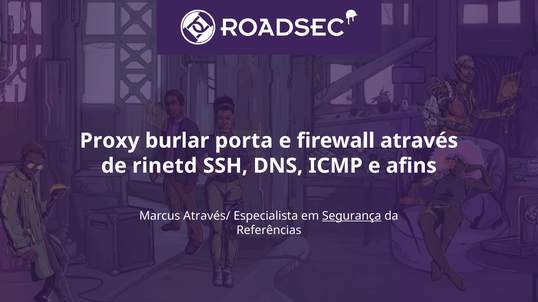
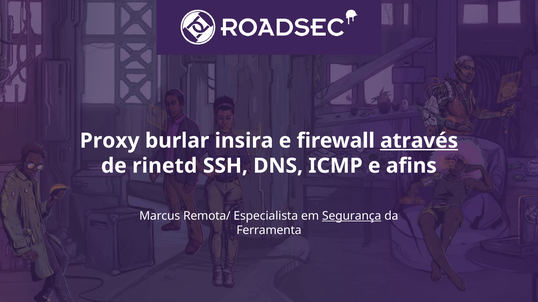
porta: porta -> insira
através underline: none -> present
Através/: Através/ -> Remota/
Referências: Referências -> Ferramenta
